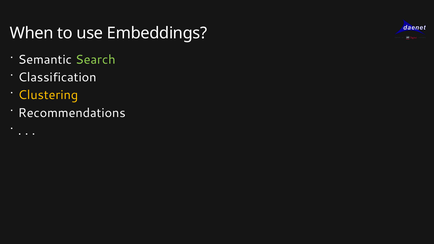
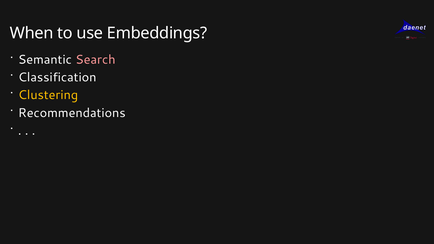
Search colour: light green -> pink
